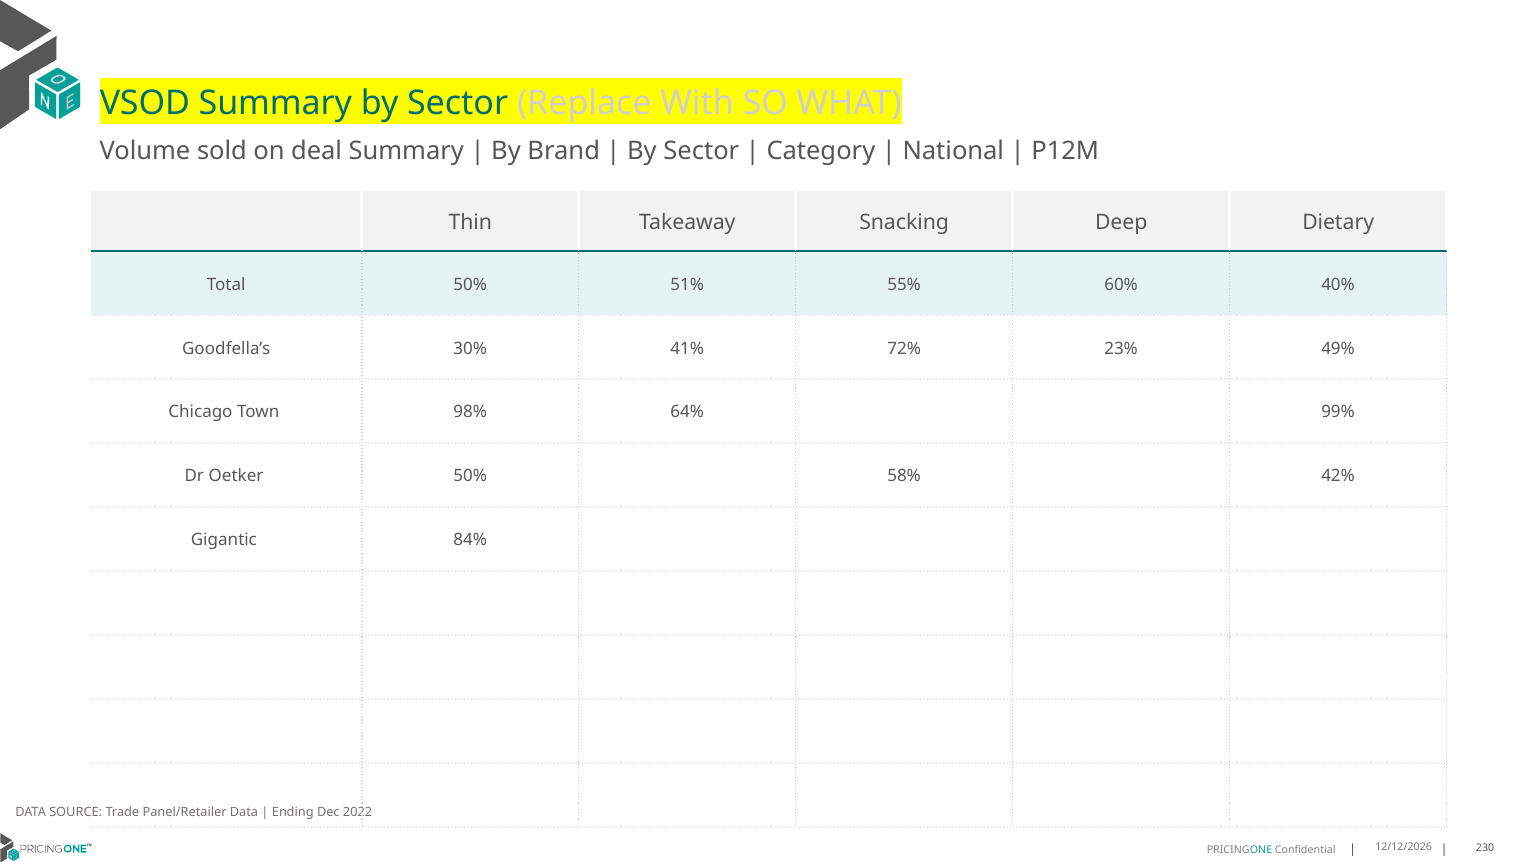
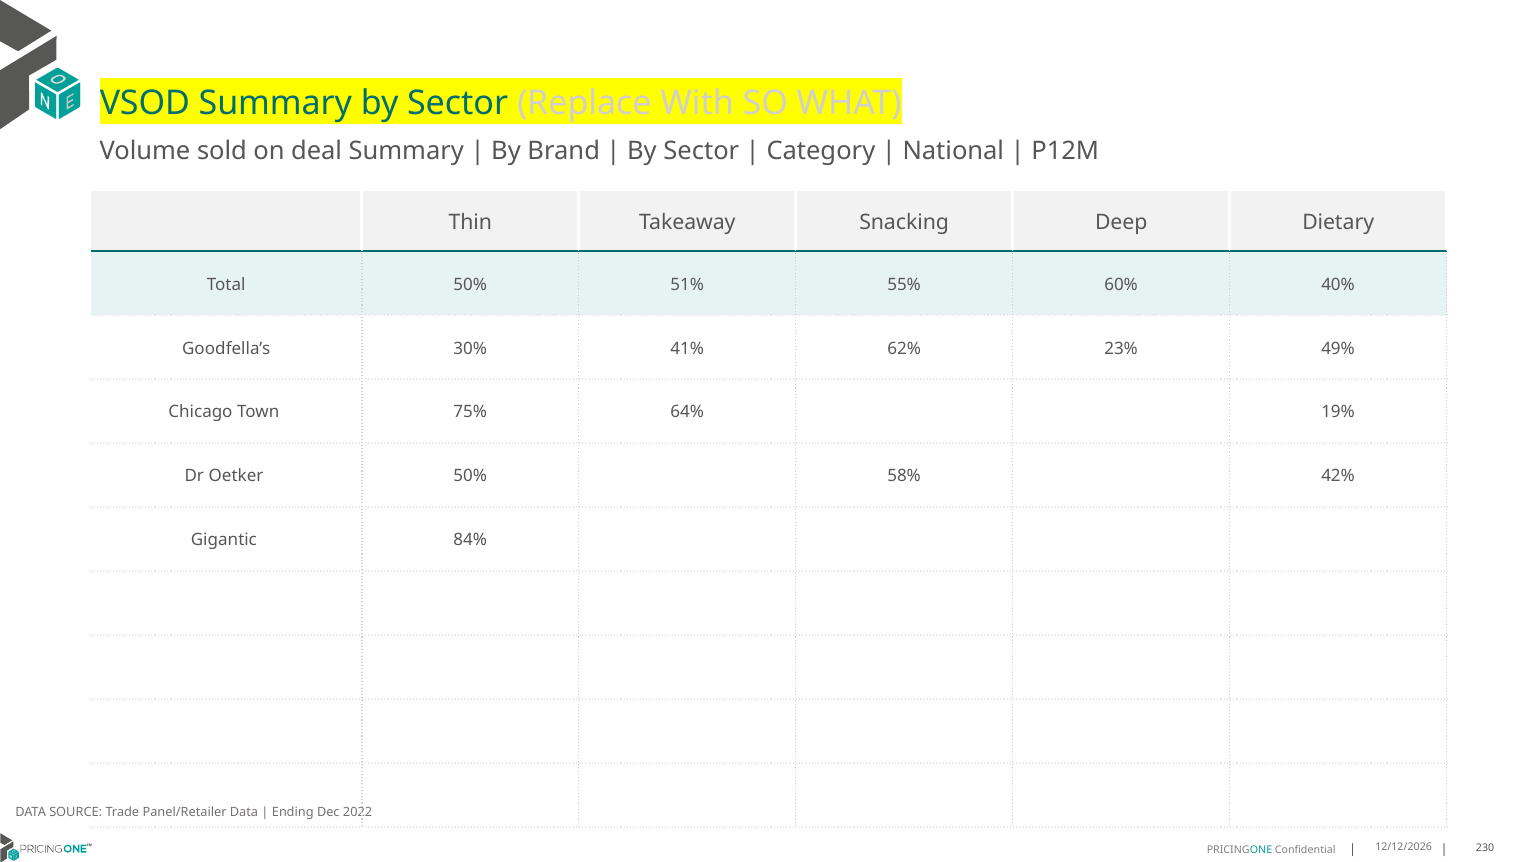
72%: 72% -> 62%
98%: 98% -> 75%
99%: 99% -> 19%
